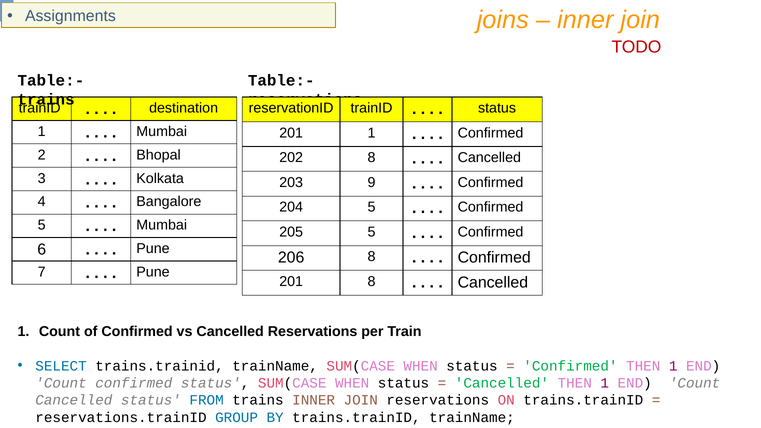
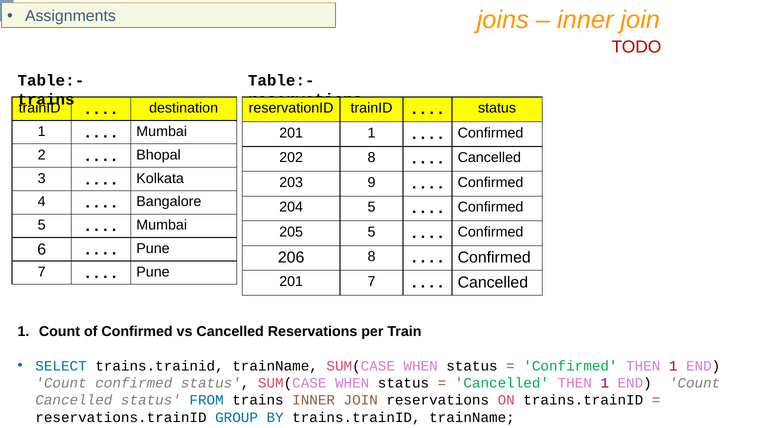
201 8: 8 -> 7
